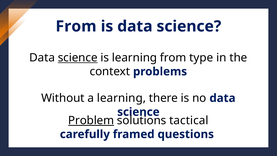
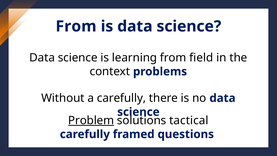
science at (78, 58) underline: present -> none
type: type -> field
a learning: learning -> carefully
